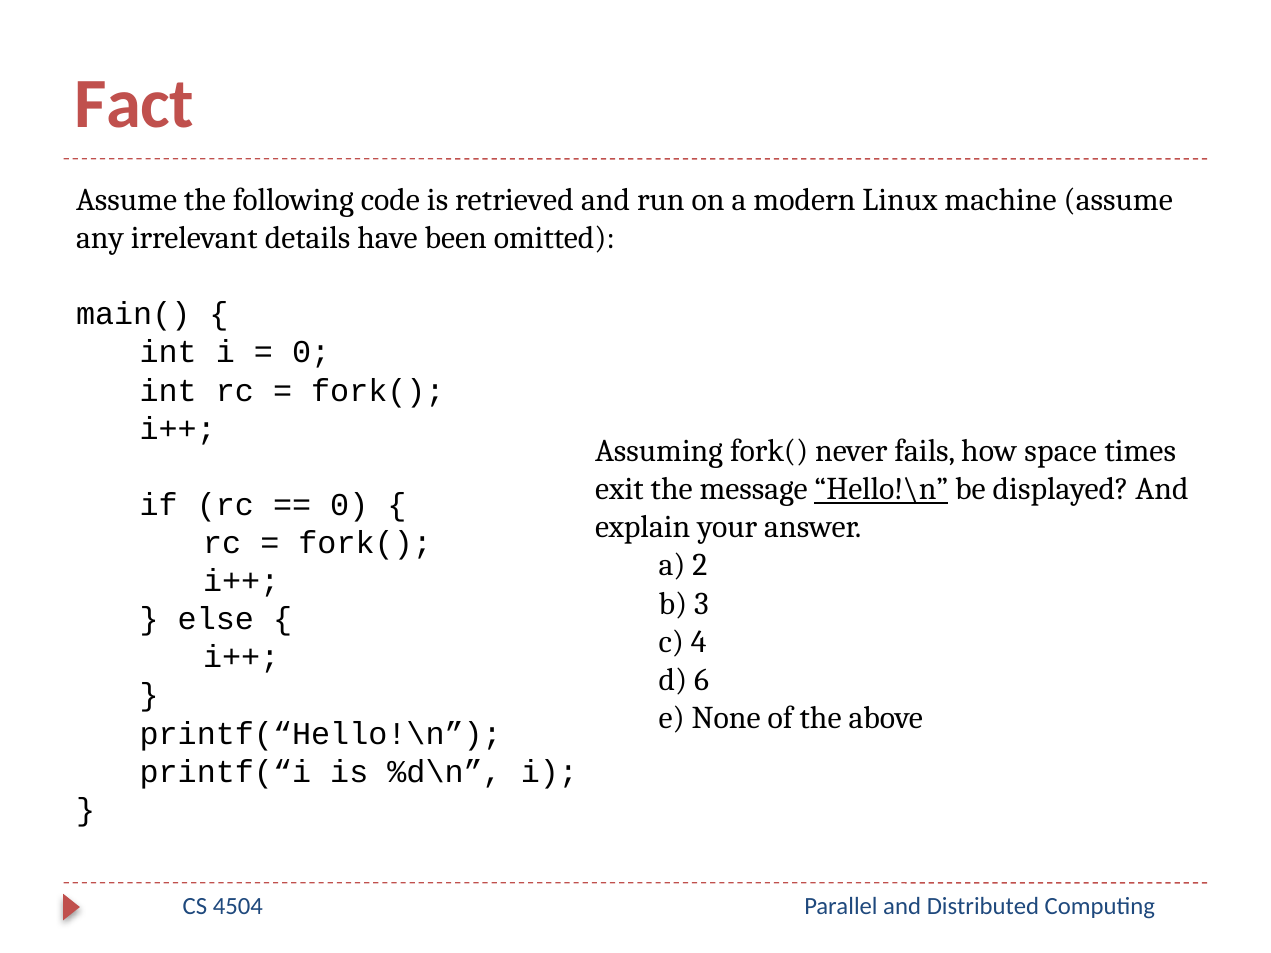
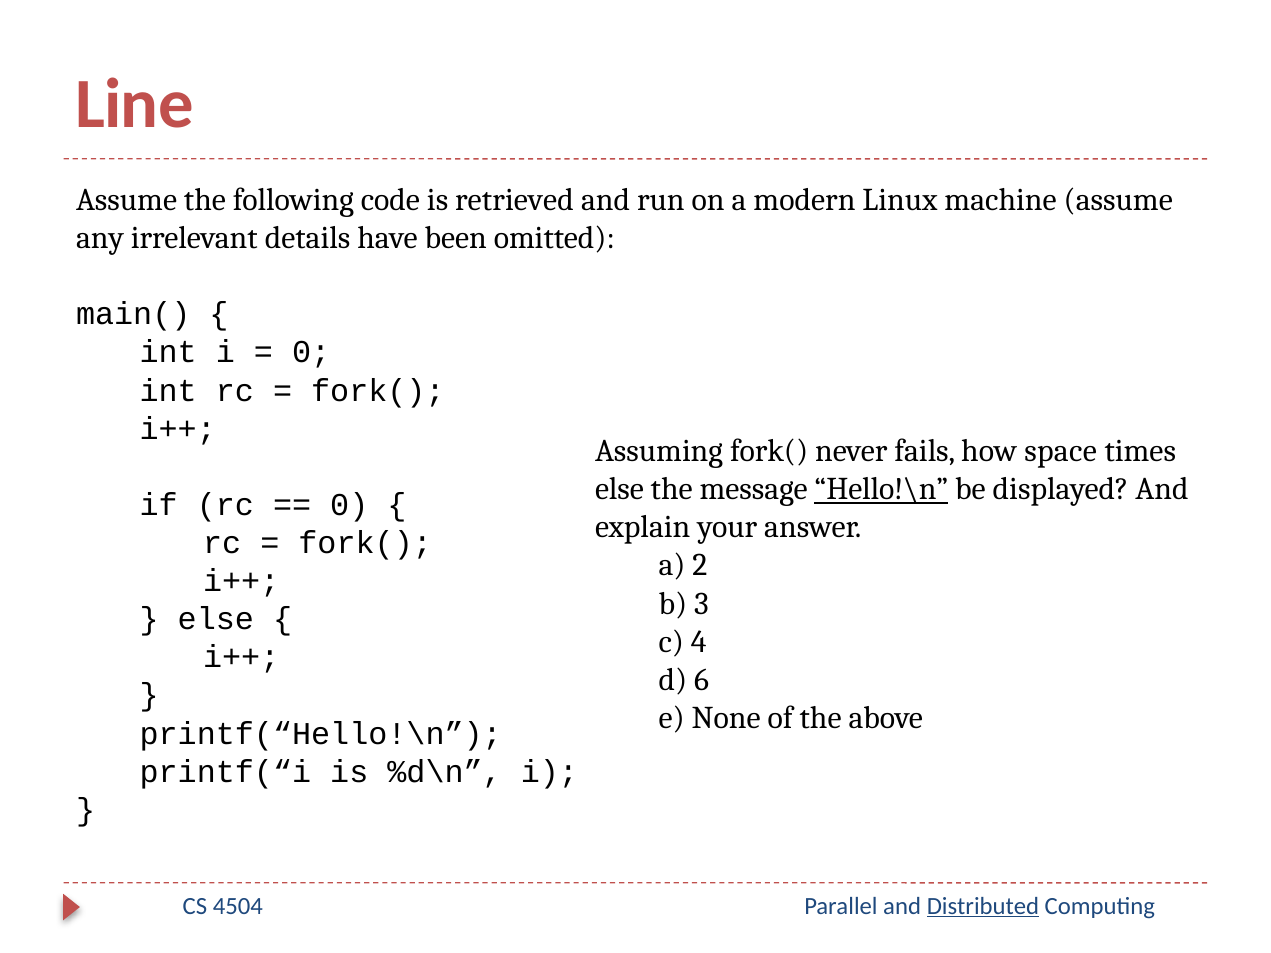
Fact: Fact -> Line
exit at (619, 489): exit -> else
Distributed underline: none -> present
